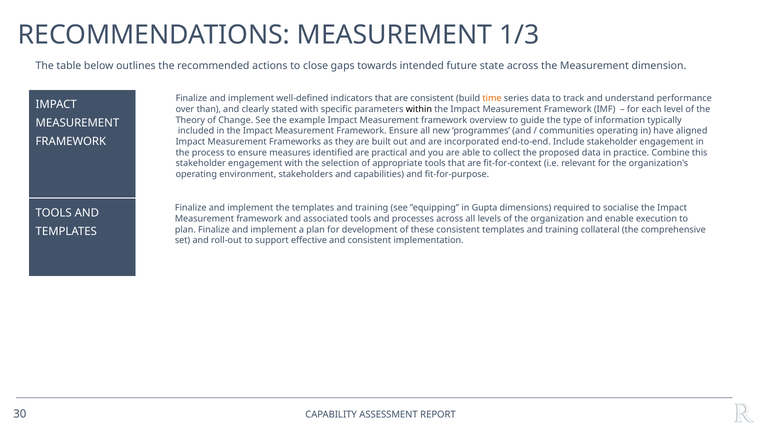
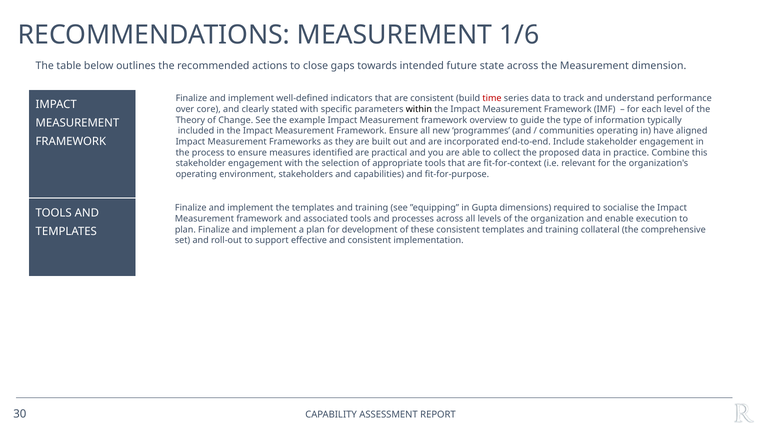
1/3: 1/3 -> 1/6
time colour: orange -> red
than: than -> core
